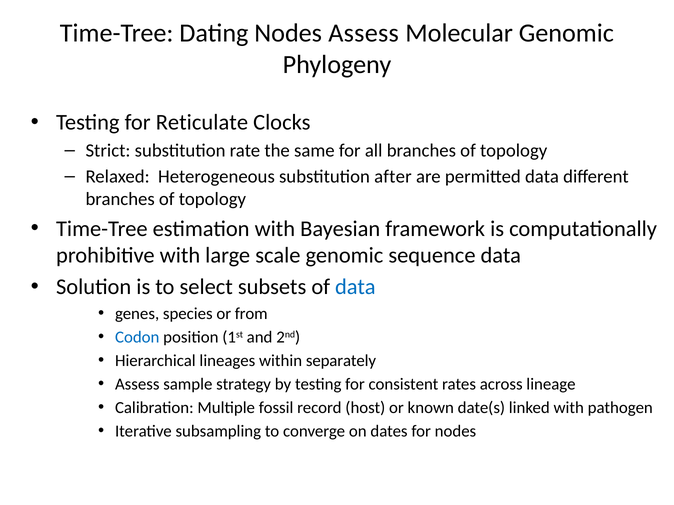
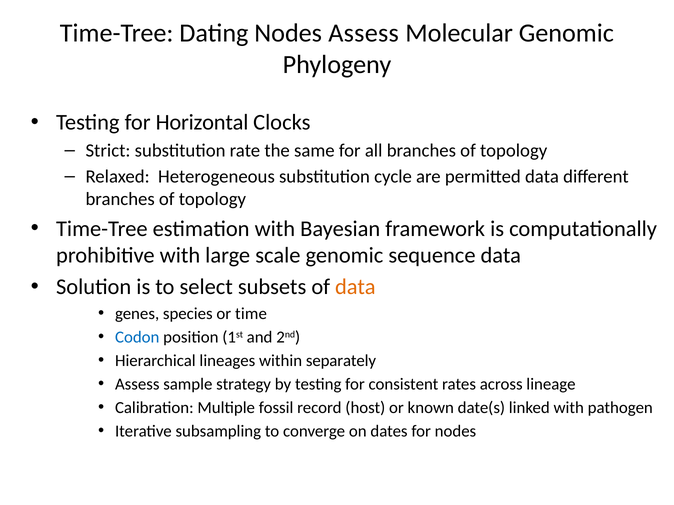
Reticulate: Reticulate -> Horizontal
after: after -> cycle
data at (355, 287) colour: blue -> orange
from: from -> time
